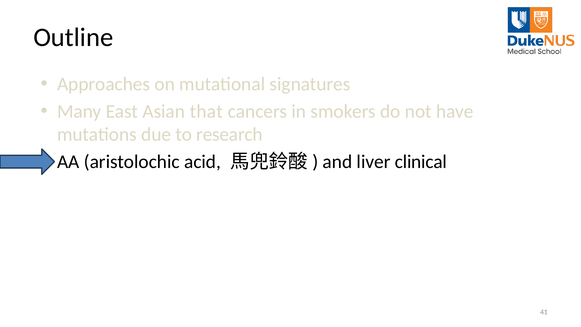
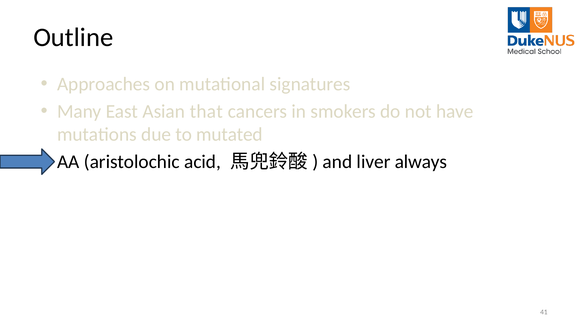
research: research -> mutated
clinical: clinical -> always
